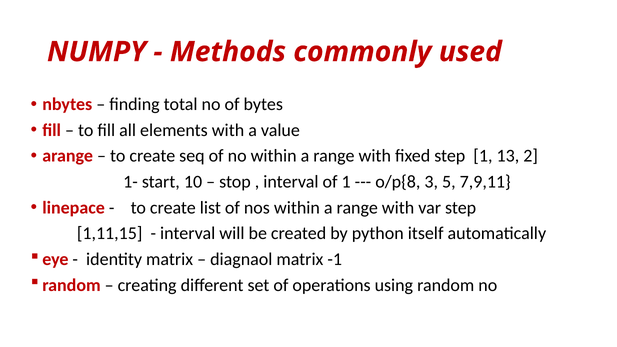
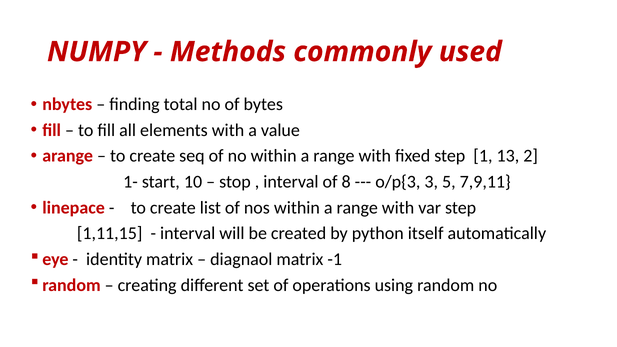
of 1: 1 -> 8
o/p{8: o/p{8 -> o/p{3
